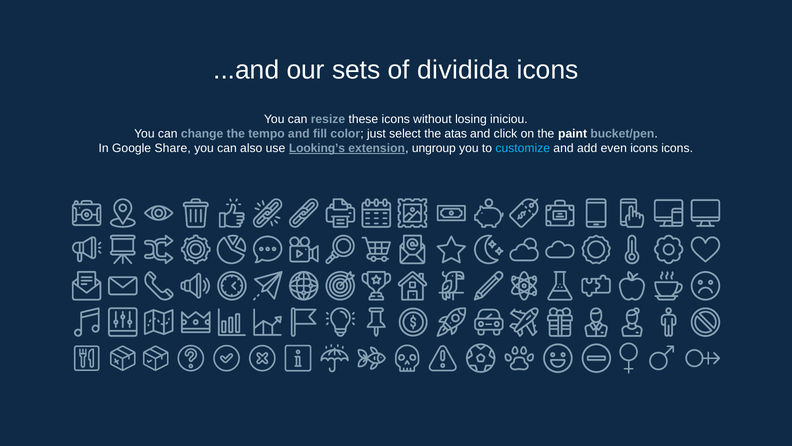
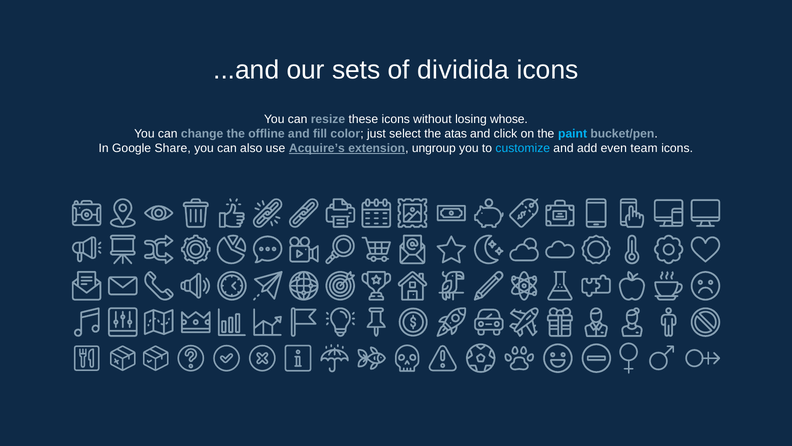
iniciou: iniciou -> whose
tempo: tempo -> offline
paint colour: white -> light blue
Looking’s: Looking’s -> Acquire’s
even icons: icons -> team
